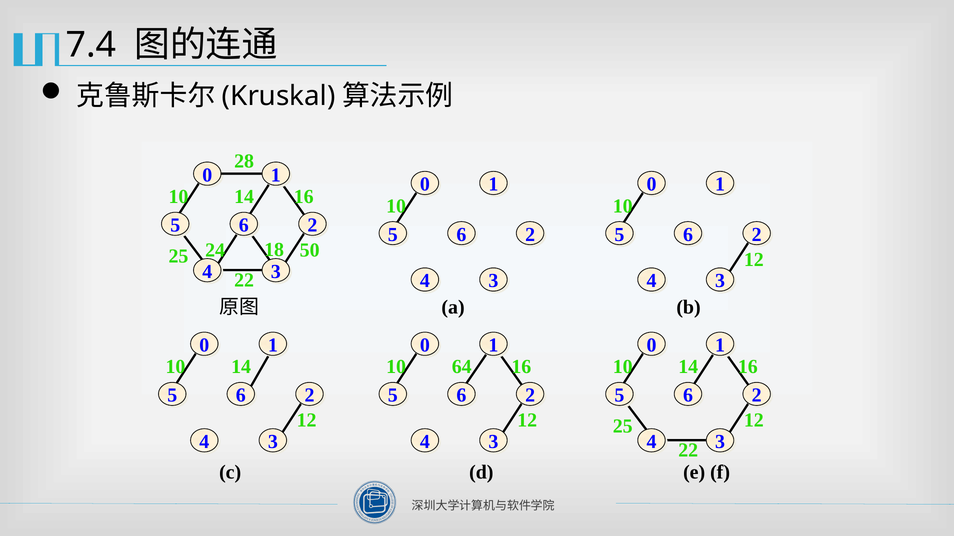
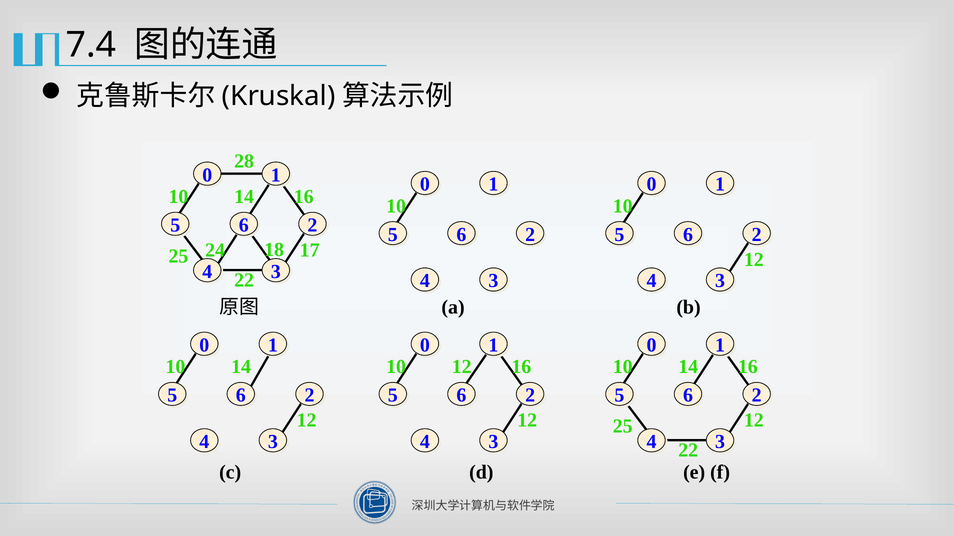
50: 50 -> 17
64 at (462, 367): 64 -> 12
